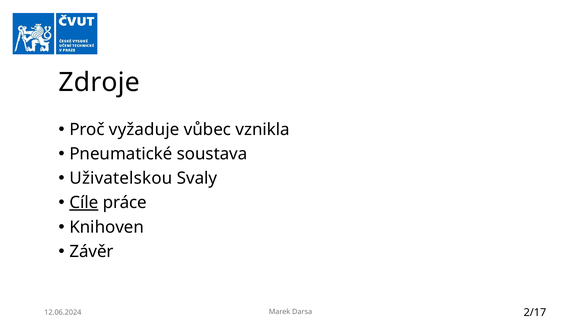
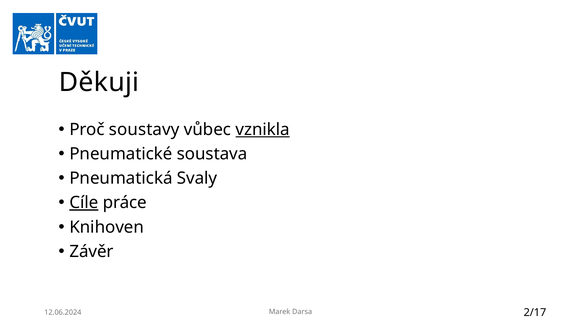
Zdroje: Zdroje -> Děkuji
vyžaduje: vyžaduje -> soustavy
vznikla underline: none -> present
Uživatelskou: Uživatelskou -> Pneumatická
